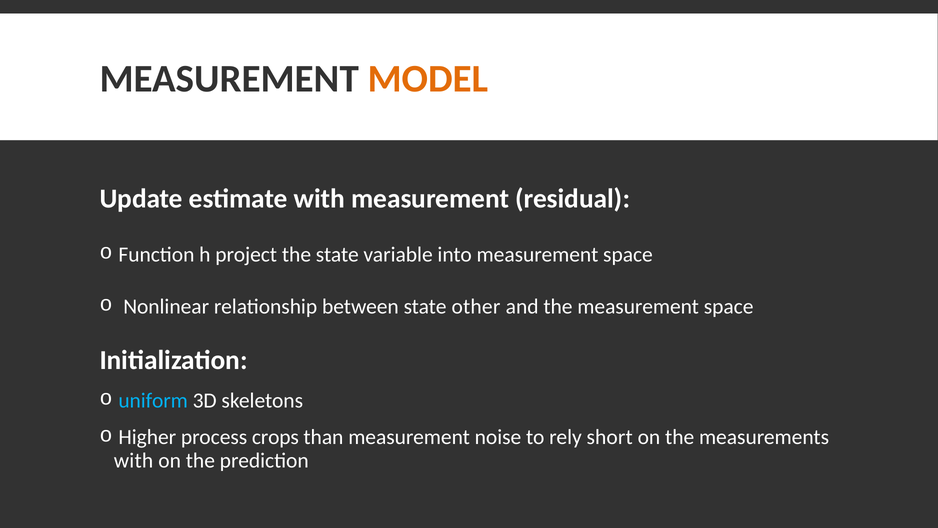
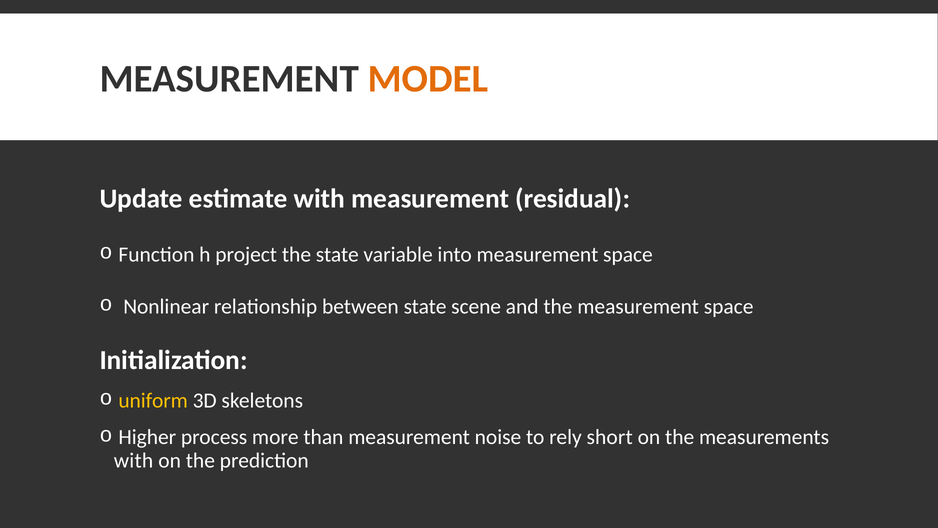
other: other -> scene
uniform colour: light blue -> yellow
crops: crops -> more
